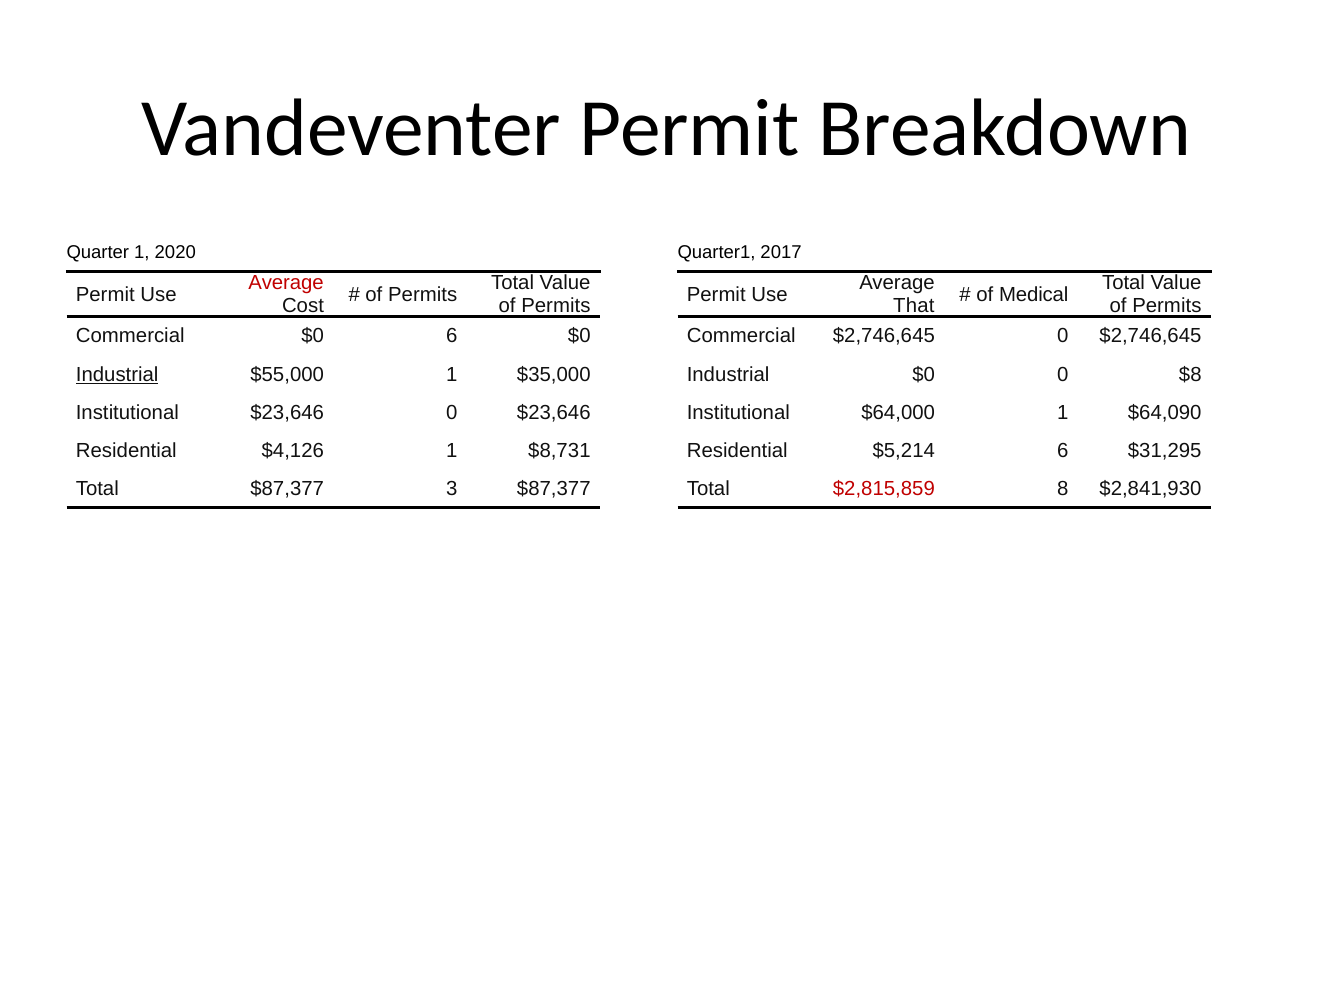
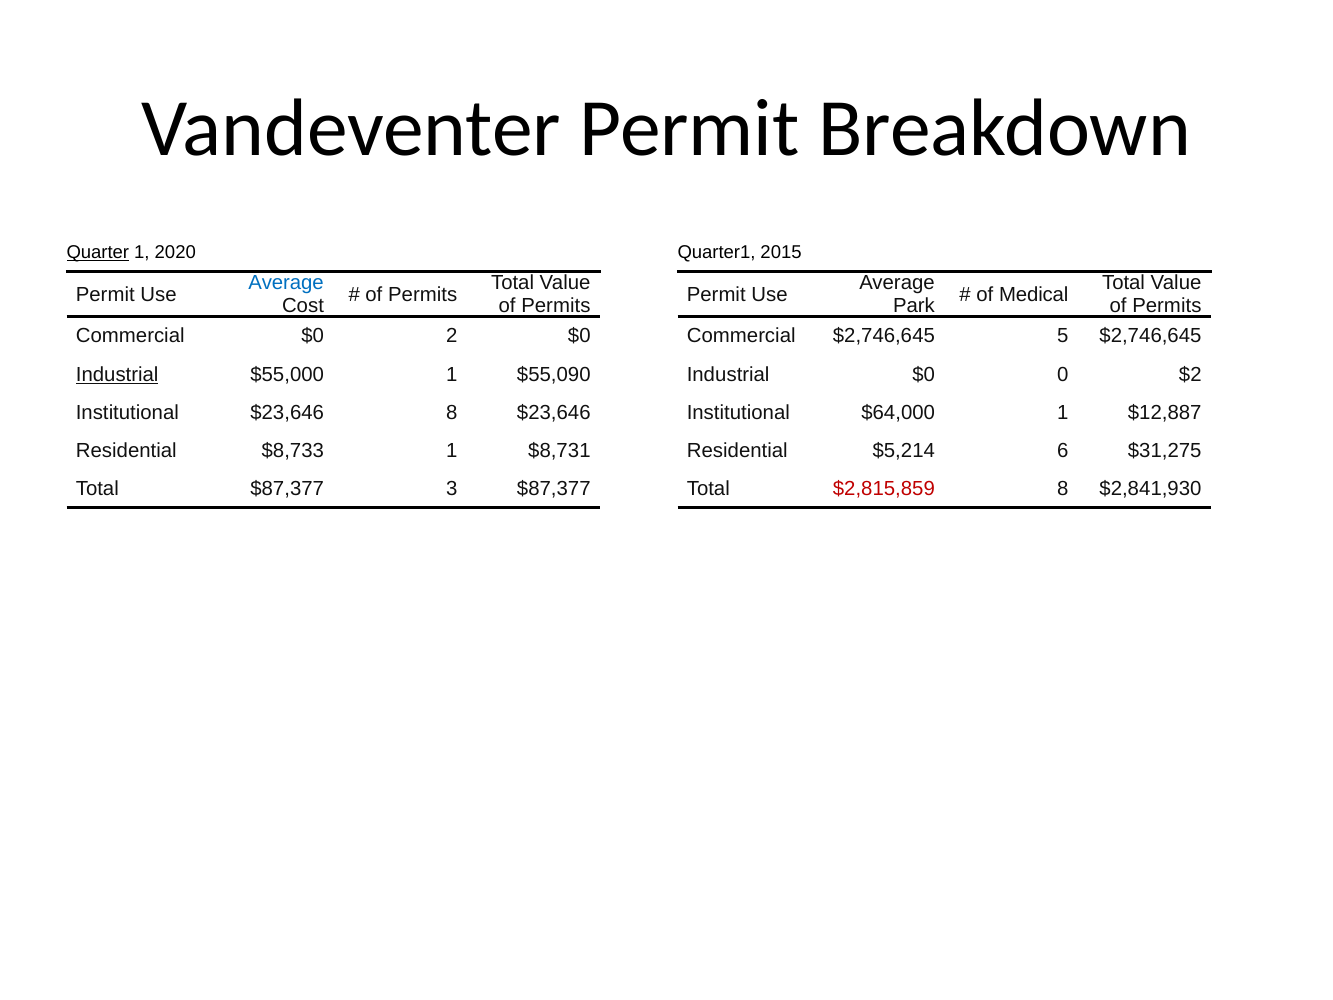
Quarter underline: none -> present
2017: 2017 -> 2015
Average at (286, 283) colour: red -> blue
That: That -> Park
$0 6: 6 -> 2
$2,746,645 0: 0 -> 5
$35,000: $35,000 -> $55,090
$8: $8 -> $2
$23,646 0: 0 -> 8
$64,090: $64,090 -> $12,887
$4,126: $4,126 -> $8,733
$31,295: $31,295 -> $31,275
